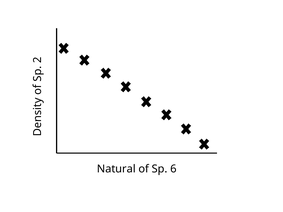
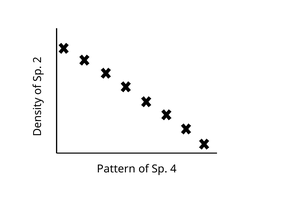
Natural: Natural -> Pattern
6: 6 -> 4
